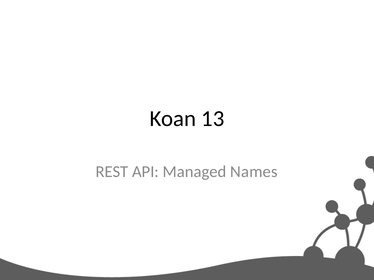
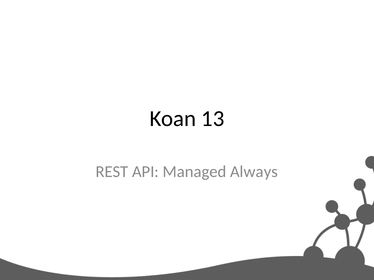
Names: Names -> Always
